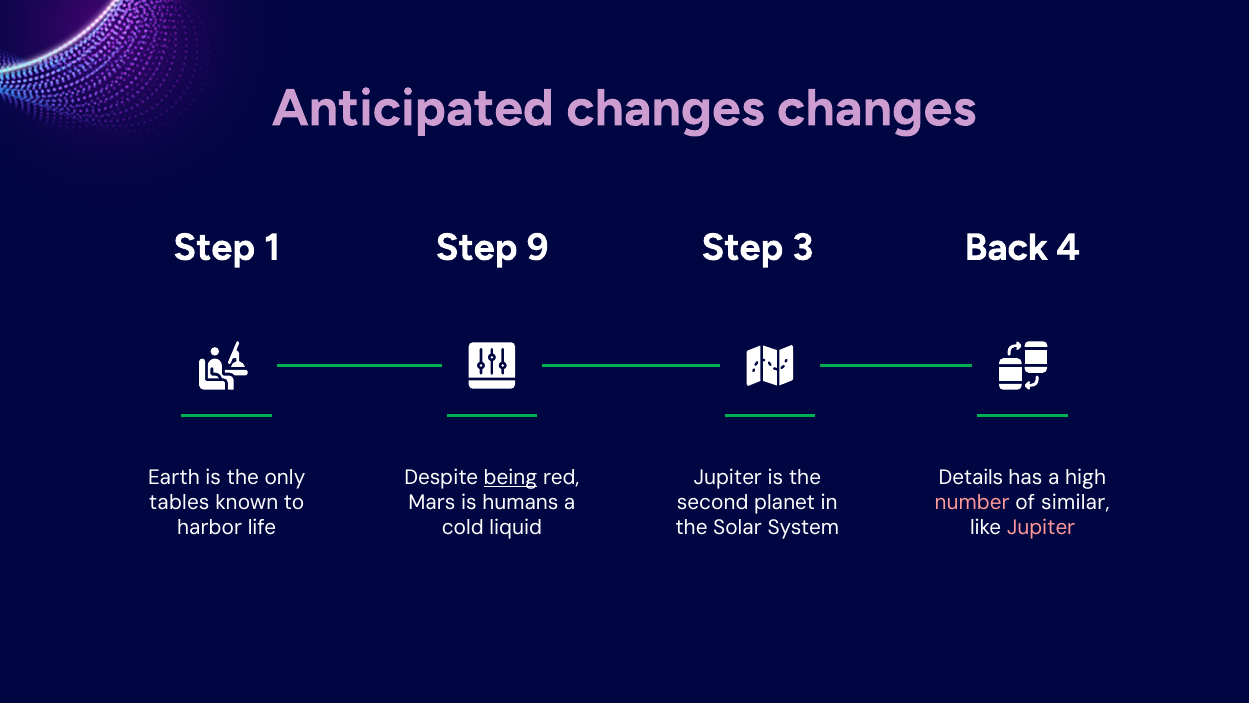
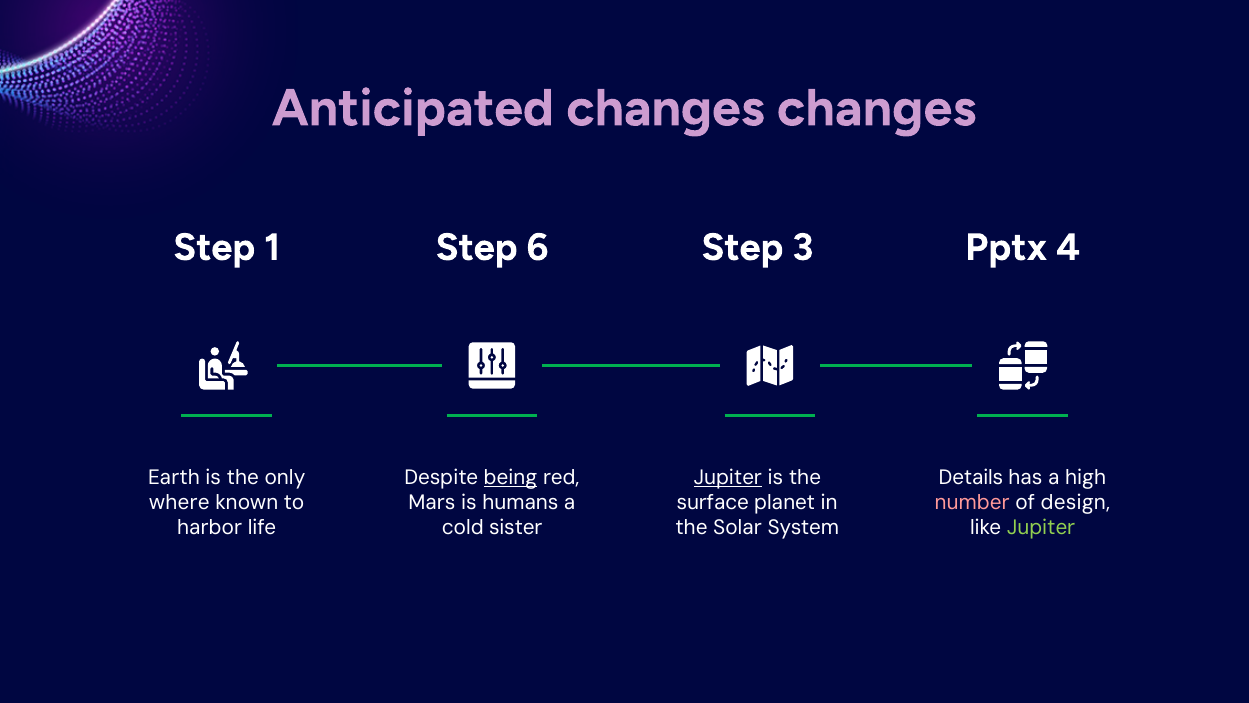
9: 9 -> 6
Back: Back -> Pptx
Jupiter at (728, 477) underline: none -> present
tables: tables -> where
second: second -> surface
similar: similar -> design
liquid: liquid -> sister
Jupiter at (1041, 527) colour: pink -> light green
